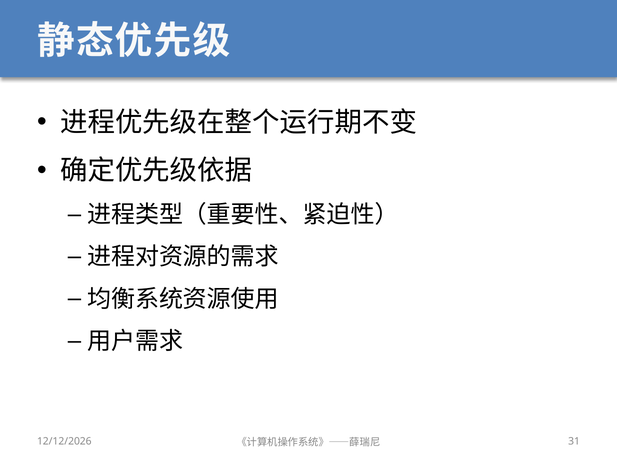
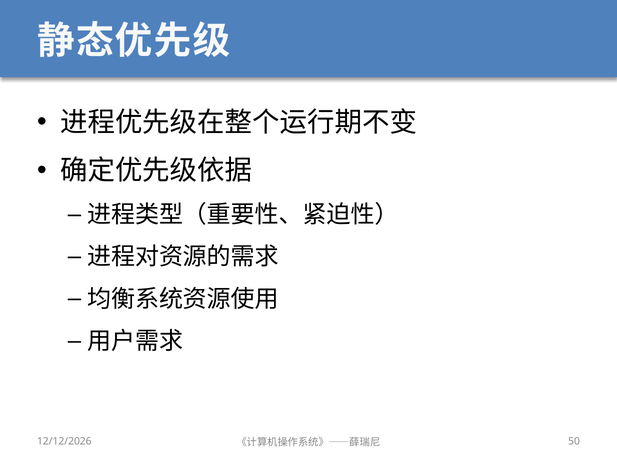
31: 31 -> 50
